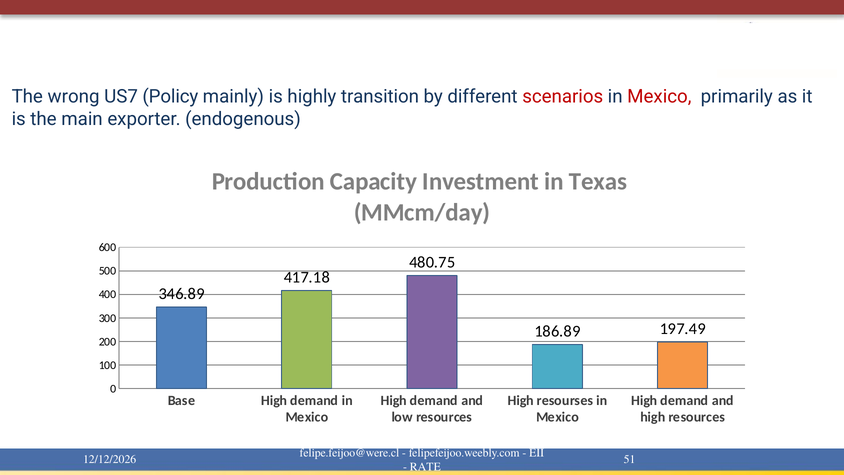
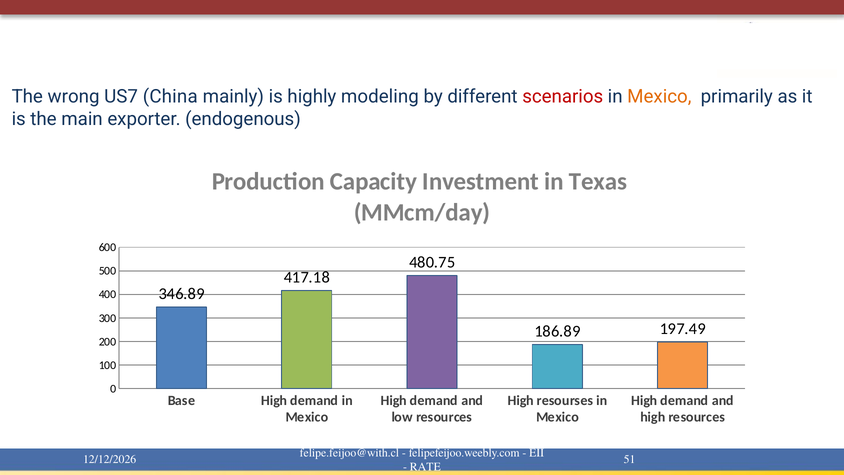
Policy: Policy -> China
transition: transition -> modeling
Mexico at (659, 96) colour: red -> orange
felipe.feijoo@were.cl: felipe.feijoo@were.cl -> felipe.feijoo@with.cl
